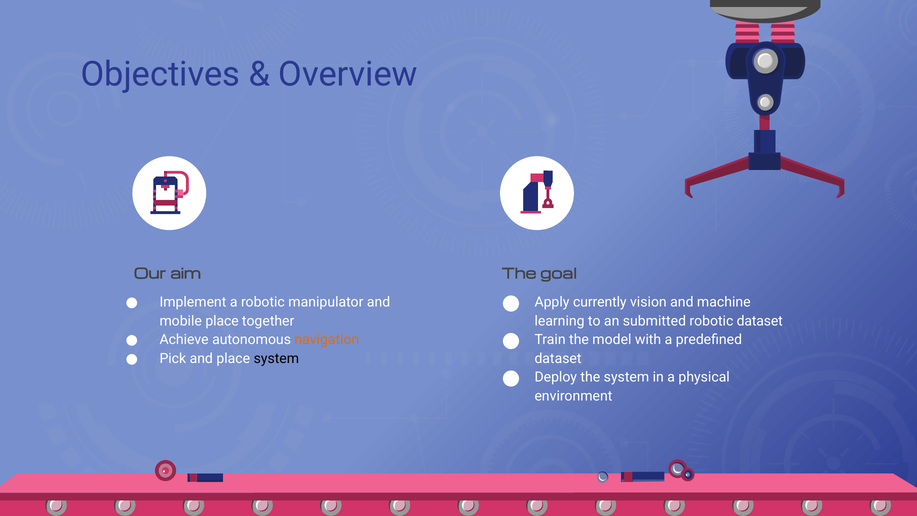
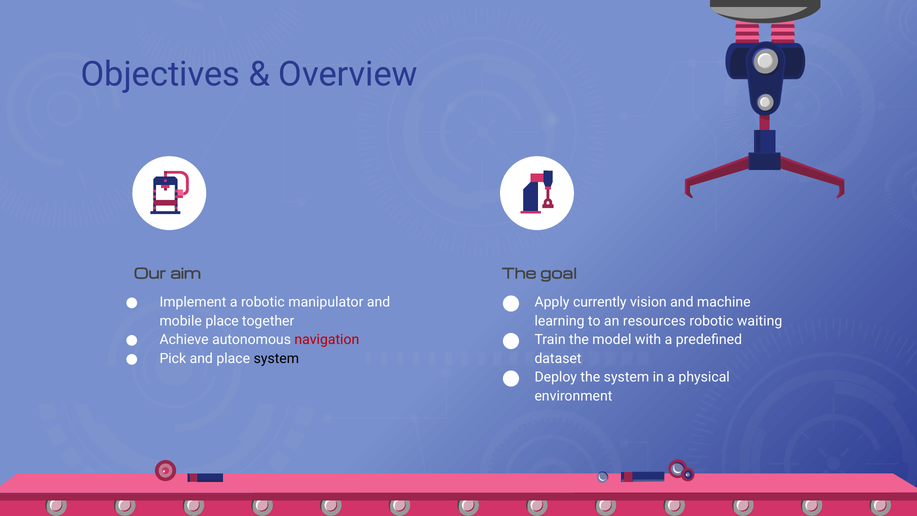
submitted: submitted -> resources
robotic dataset: dataset -> waiting
navigation colour: orange -> red
